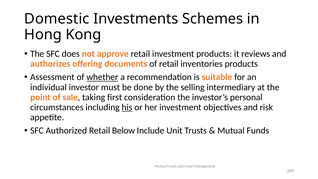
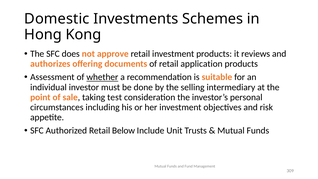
inventories: inventories -> application
first: first -> test
his underline: present -> none
